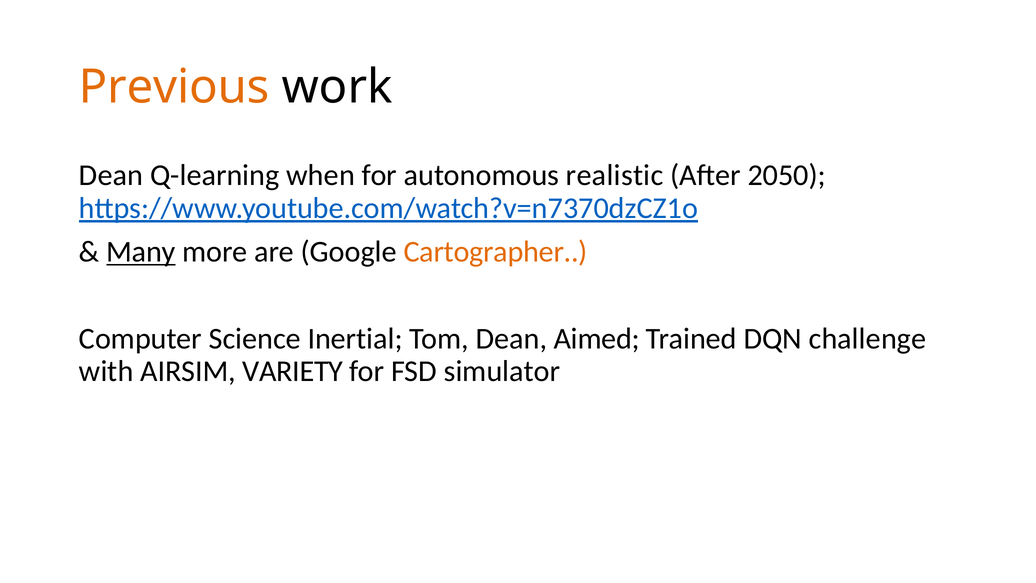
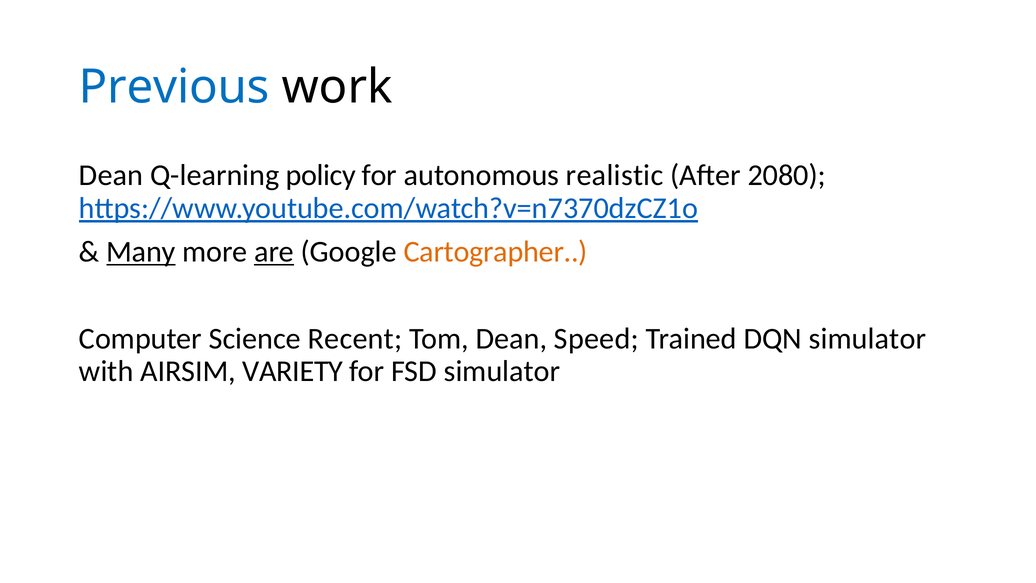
Previous colour: orange -> blue
when: when -> policy
2050: 2050 -> 2080
are underline: none -> present
Inertial: Inertial -> Recent
Aimed: Aimed -> Speed
DQN challenge: challenge -> simulator
